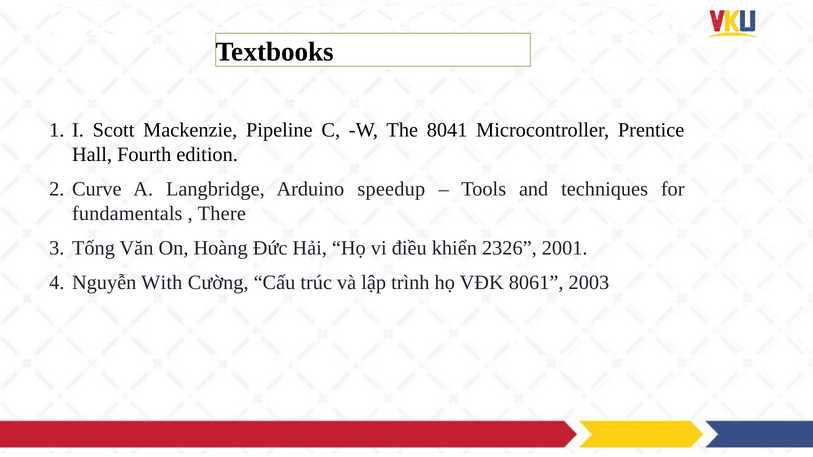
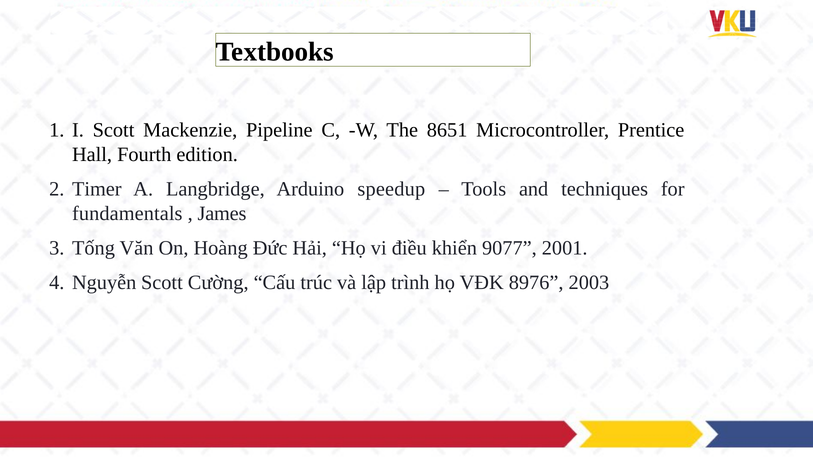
8041: 8041 -> 8651
Curve: Curve -> Timer
There: There -> James
2326: 2326 -> 9077
Nguyễn With: With -> Scott
8061: 8061 -> 8976
